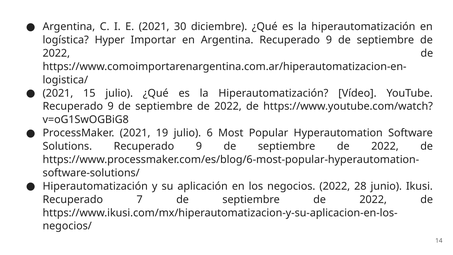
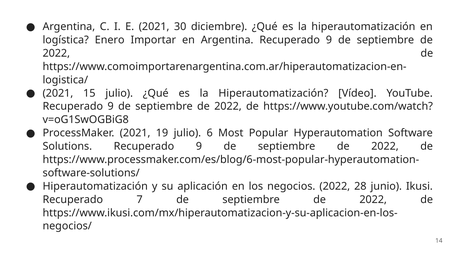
Hyper: Hyper -> Enero
